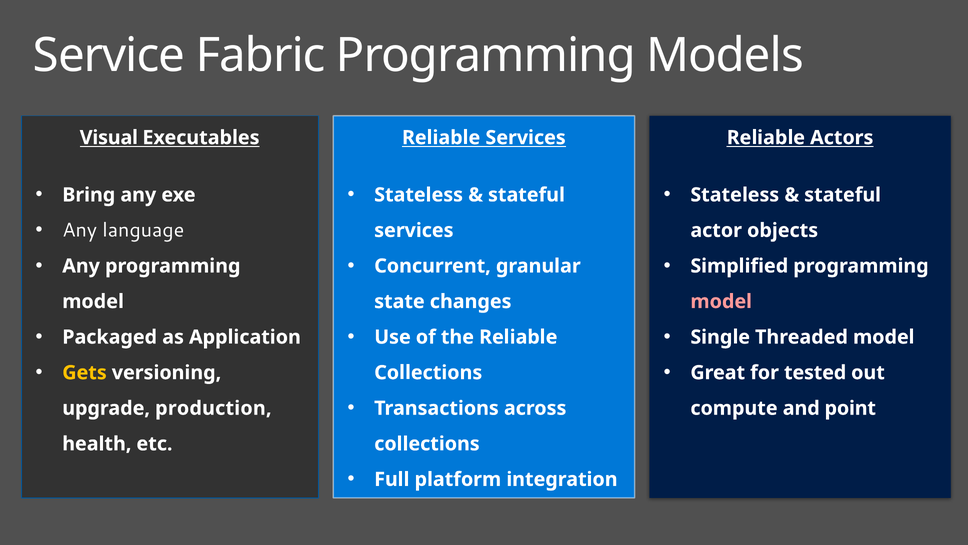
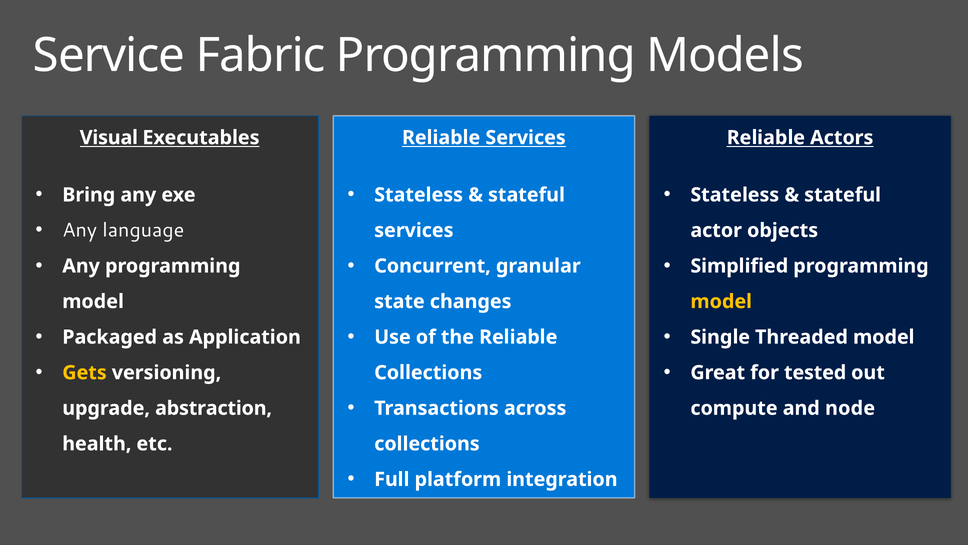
model at (721, 301) colour: pink -> yellow
production: production -> abstraction
point: point -> node
